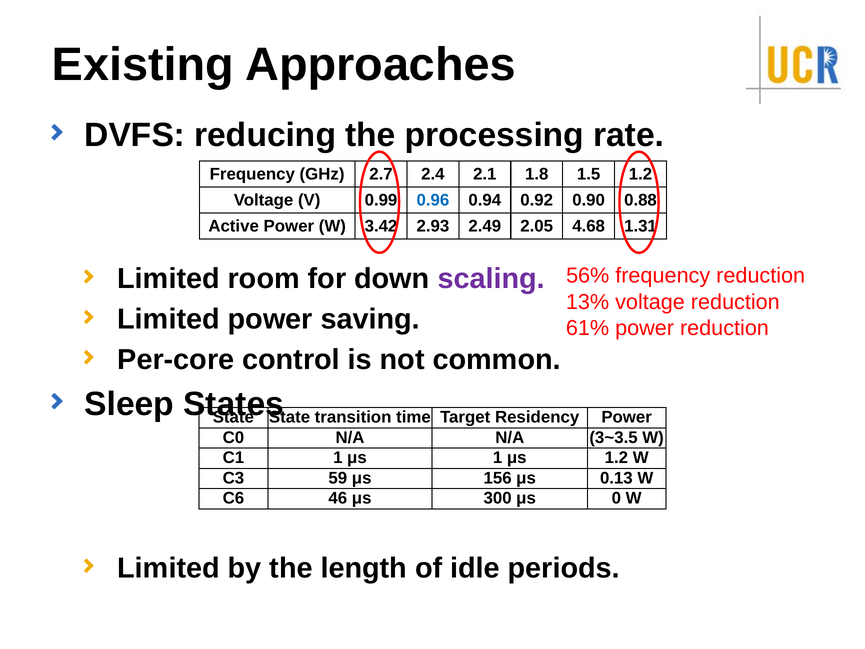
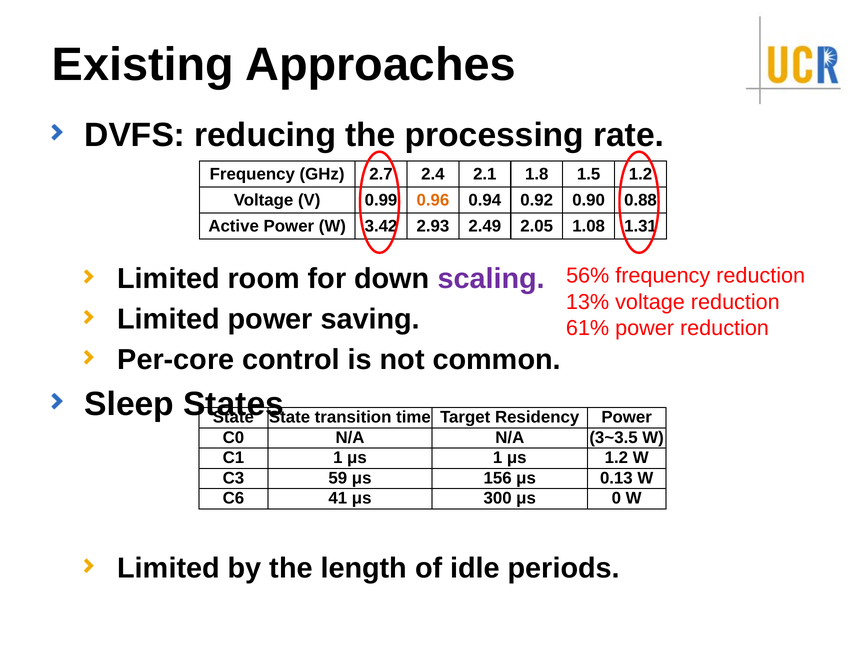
0.96 colour: blue -> orange
4.68: 4.68 -> 1.08
46: 46 -> 41
